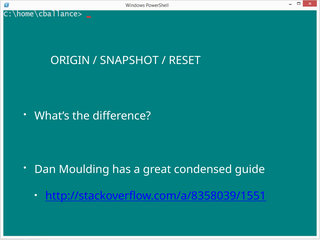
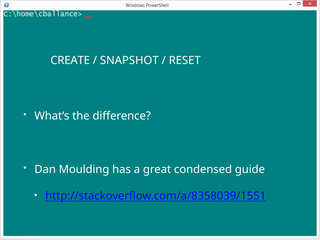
ORIGIN: ORIGIN -> CREATE
